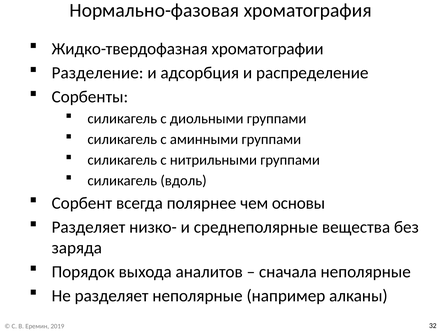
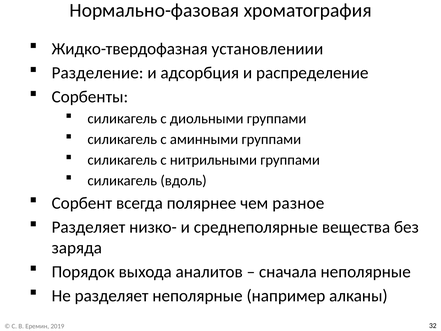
хроматографии: хроматографии -> установлениии
основы: основы -> разное
